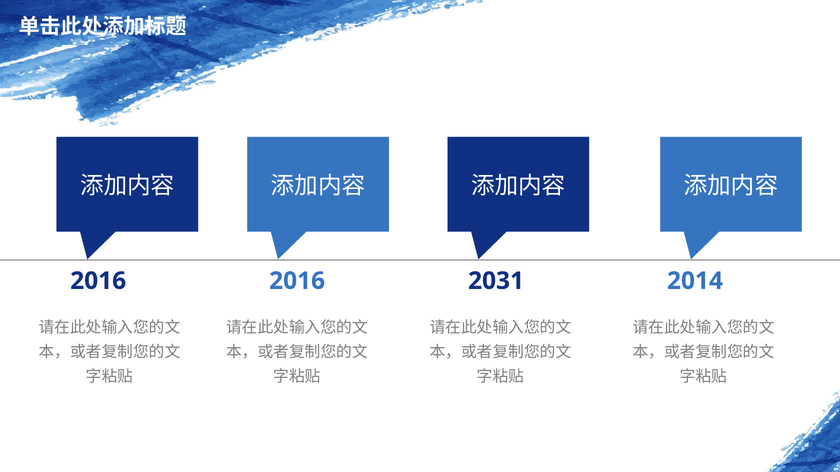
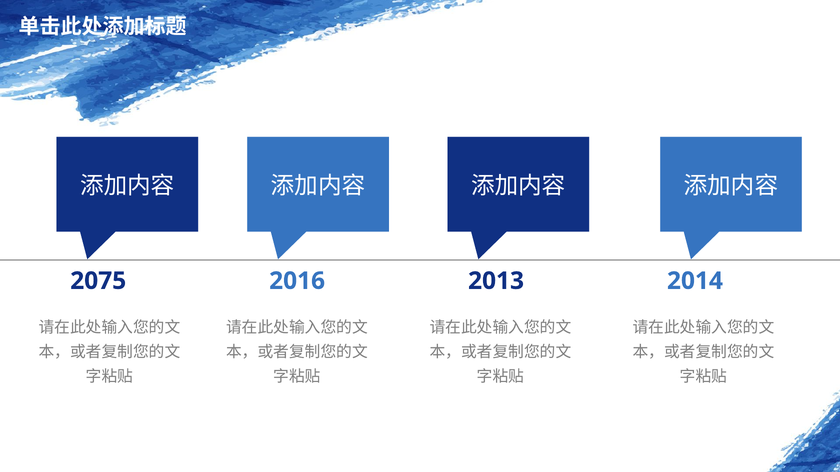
2016 at (98, 281): 2016 -> 2075
2031: 2031 -> 2013
